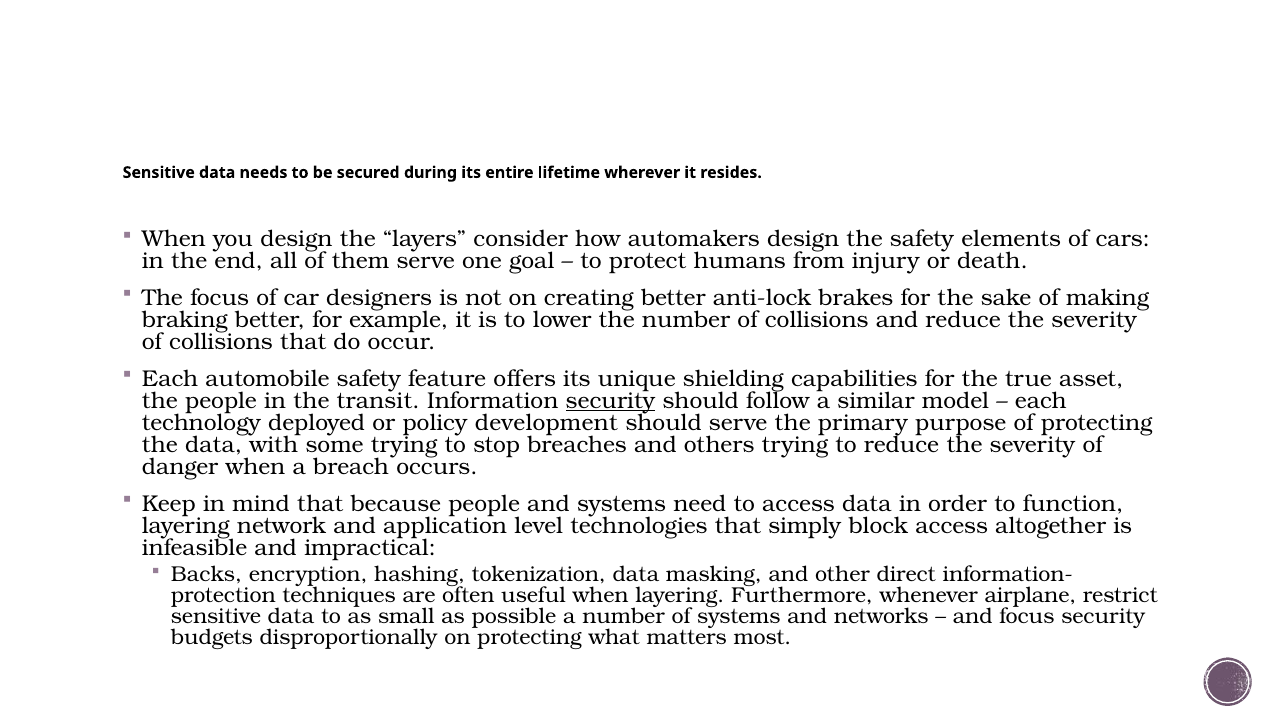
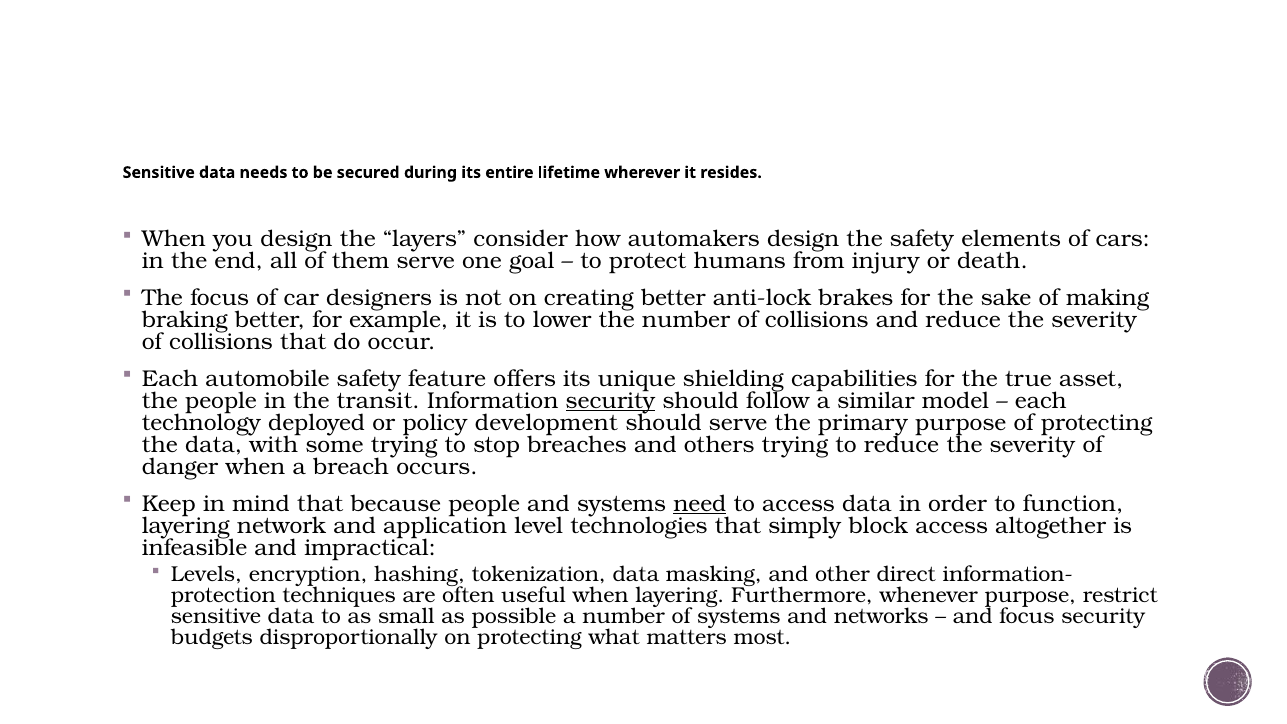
need underline: none -> present
Backs: Backs -> Levels
whenever airplane: airplane -> purpose
